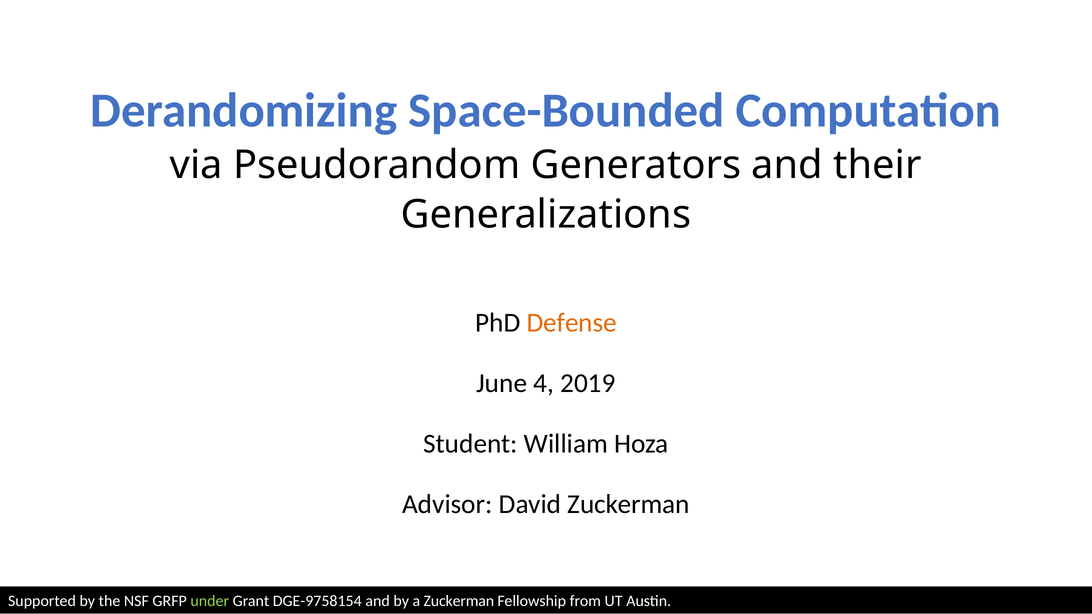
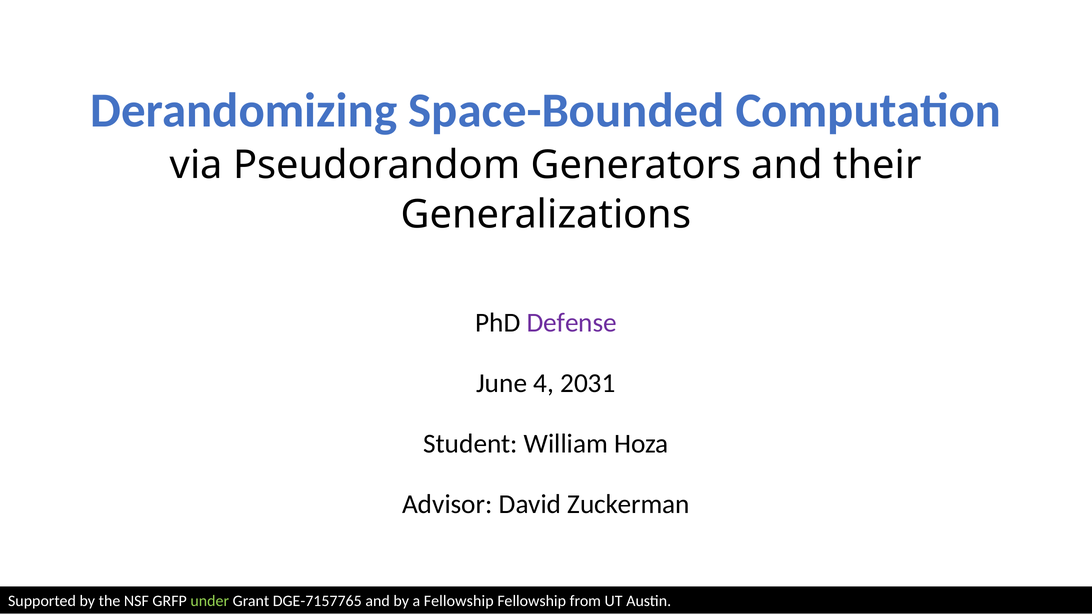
Defense colour: orange -> purple
2019: 2019 -> 2031
DGE-9758154: DGE-9758154 -> DGE-7157765
a Zuckerman: Zuckerman -> Fellowship
